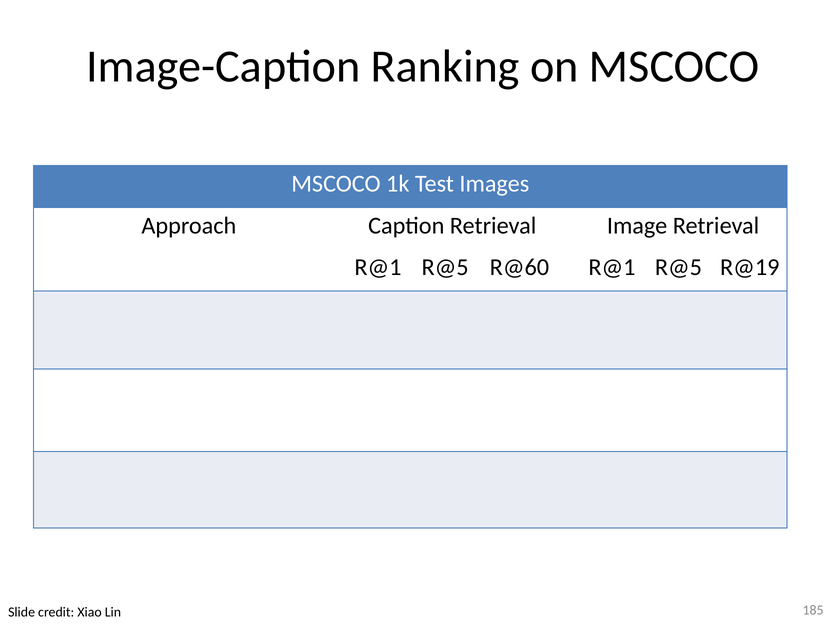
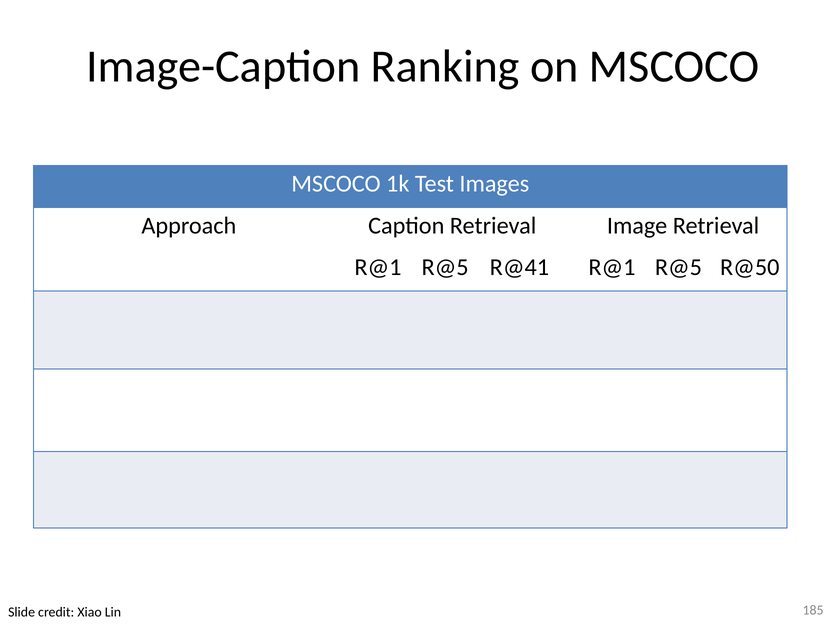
R@60: R@60 -> R@41
R@19: R@19 -> R@50
